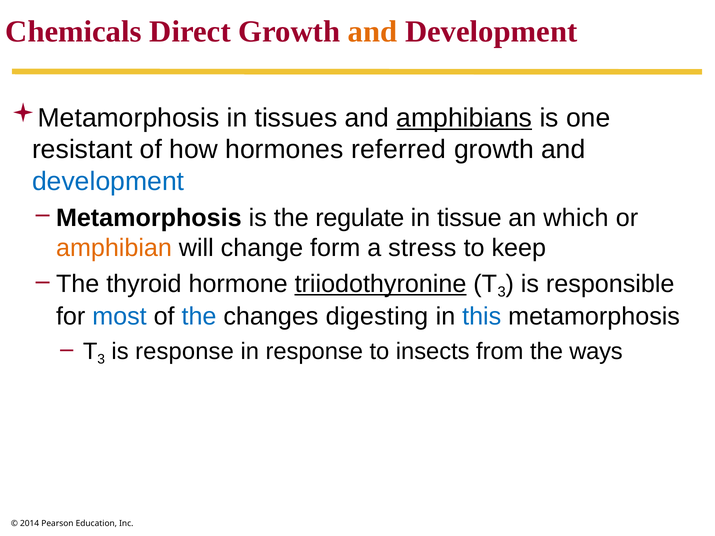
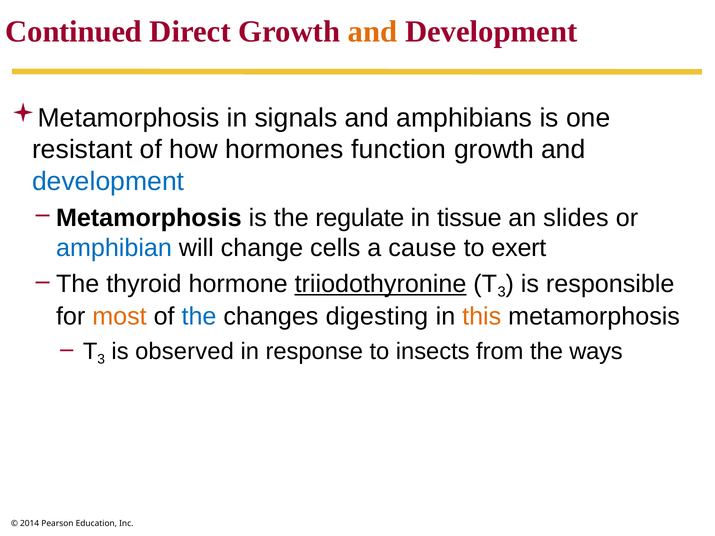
Chemicals: Chemicals -> Continued
tissues: tissues -> signals
amphibians underline: present -> none
referred: referred -> function
which: which -> slides
amphibian colour: orange -> blue
form: form -> cells
stress: stress -> cause
keep: keep -> exert
most colour: blue -> orange
this colour: blue -> orange
is response: response -> observed
